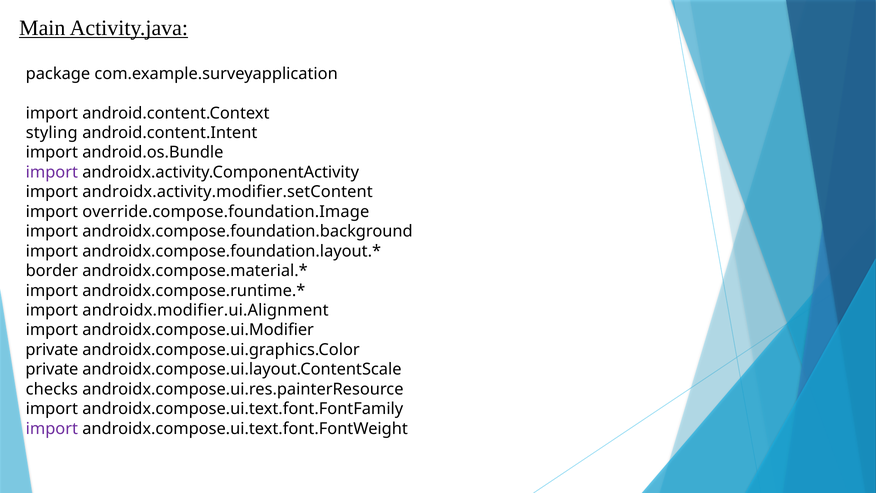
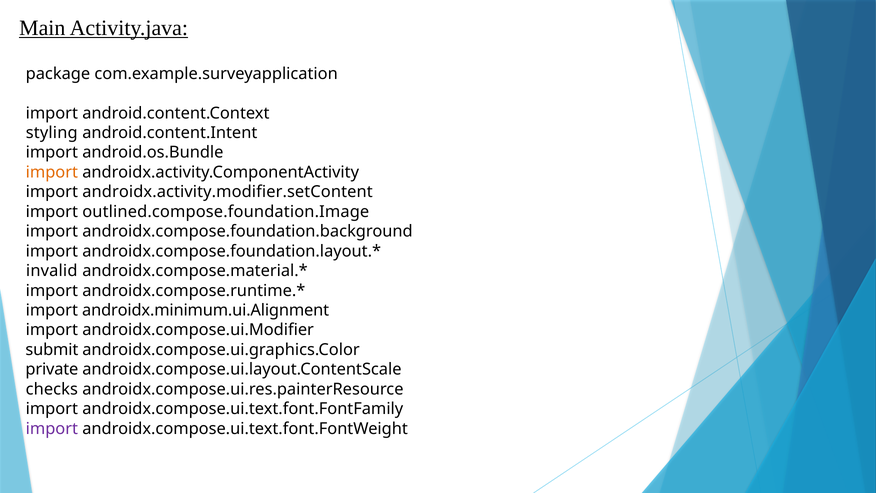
import at (52, 172) colour: purple -> orange
override.compose.foundation.Image: override.compose.foundation.Image -> outlined.compose.foundation.Image
border: border -> invalid
androidx.modifier.ui.Alignment: androidx.modifier.ui.Alignment -> androidx.minimum.ui.Alignment
private at (52, 350): private -> submit
